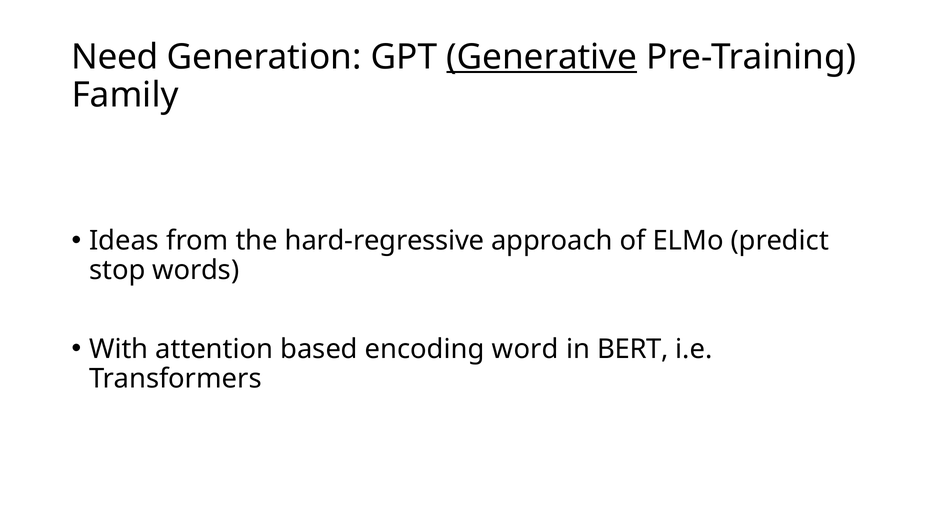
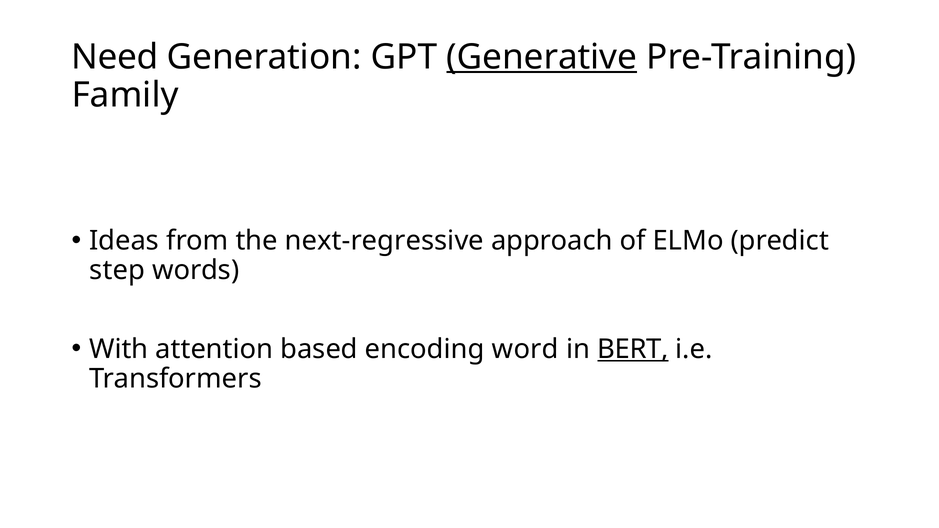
hard-regressive: hard-regressive -> next-regressive
stop: stop -> step
BERT underline: none -> present
